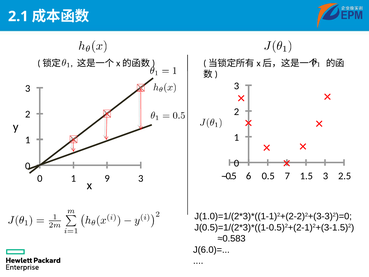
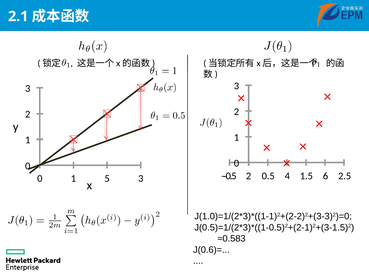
6 at (249, 176): 6 -> 2
7: 7 -> 4
1.5 3: 3 -> 6
9: 9 -> 5
J(6.0)=: J(6.0)= -> J(0.6)=
